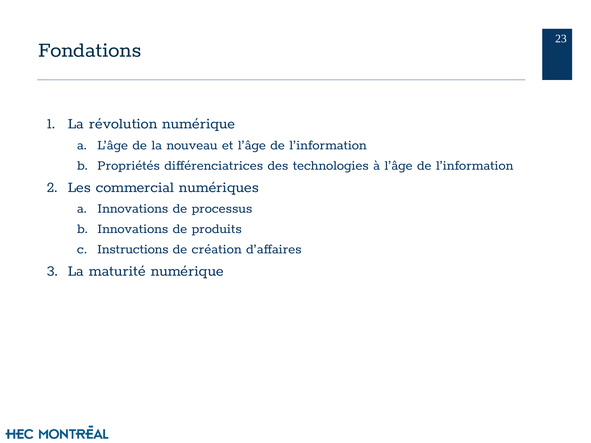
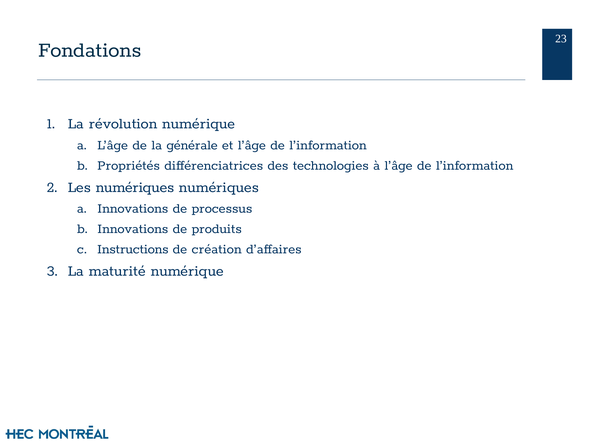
nouveau: nouveau -> générale
Les commercial: commercial -> numériques
